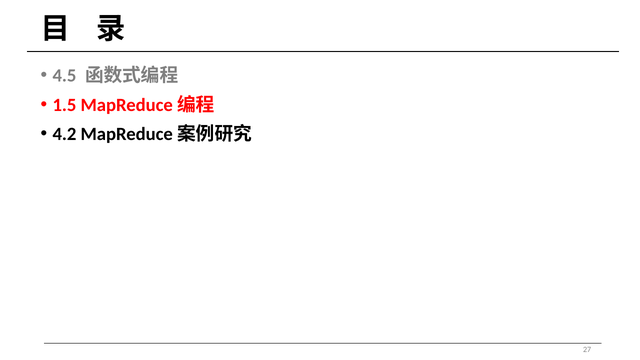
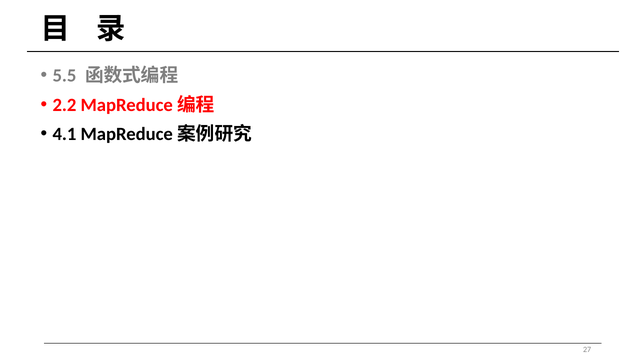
4.5: 4.5 -> 5.5
1.5: 1.5 -> 2.2
4.2: 4.2 -> 4.1
